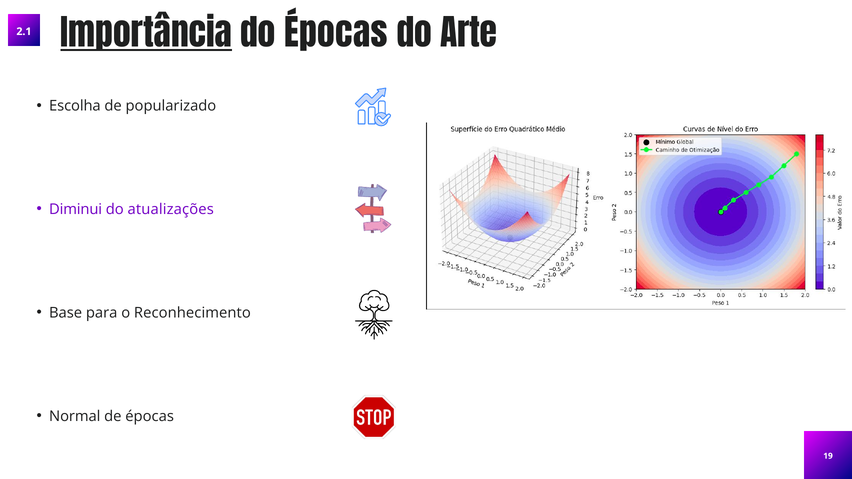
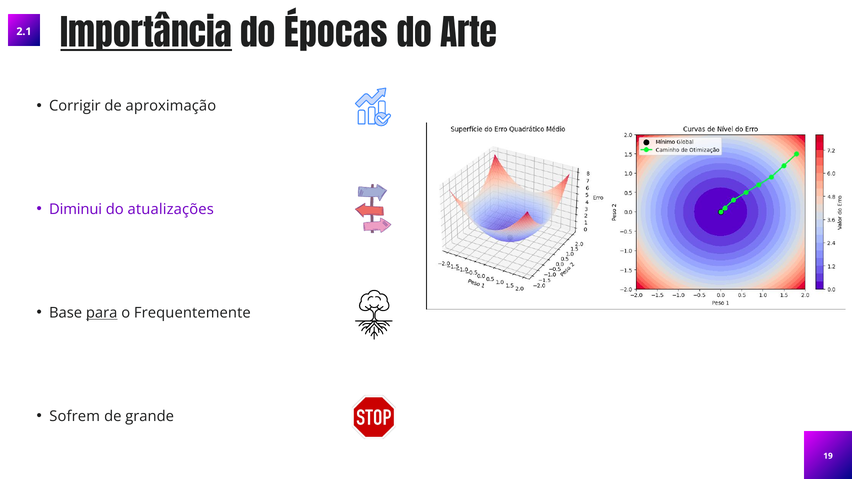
Escolha: Escolha -> Corrigir
popularizado: popularizado -> aproximação
para underline: none -> present
Reconhecimento: Reconhecimento -> Frequentemente
Normal: Normal -> Sofrem
de épocas: épocas -> grande
